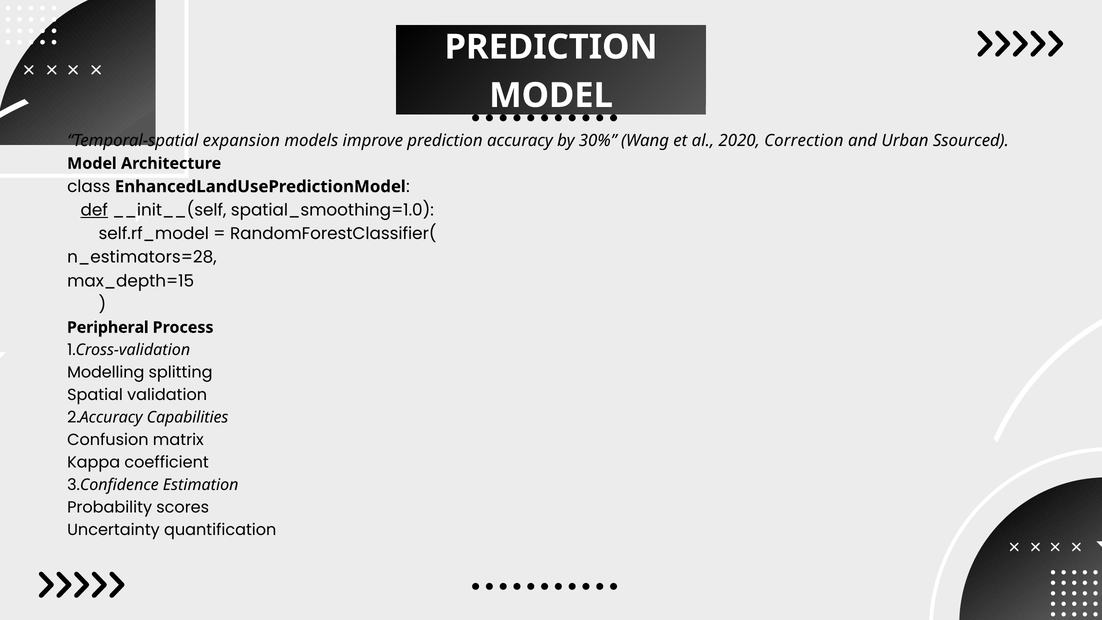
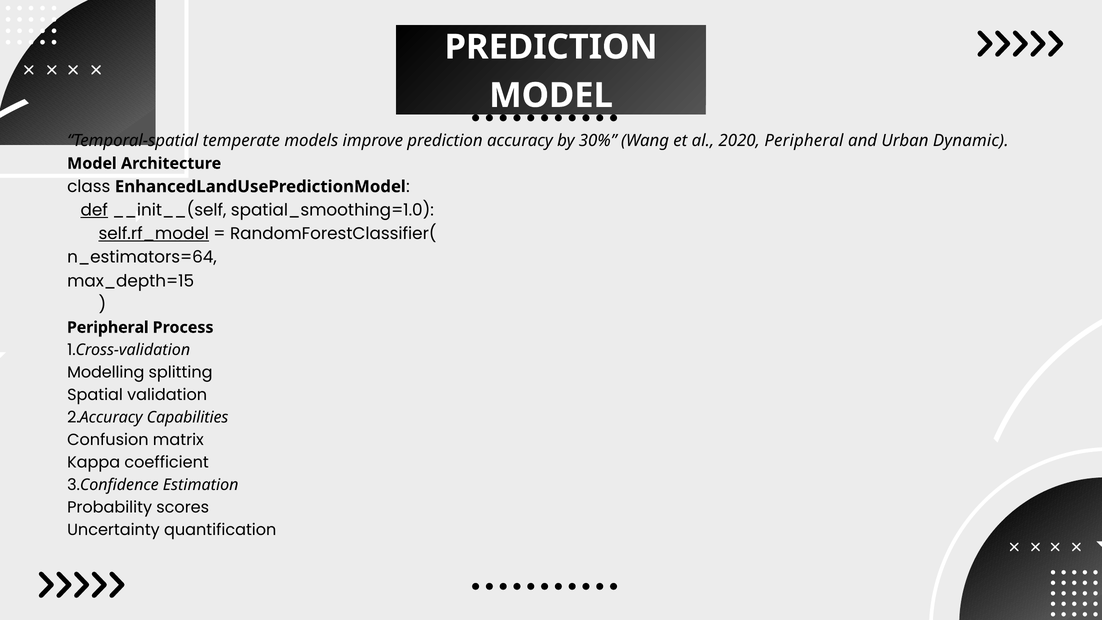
expansion: expansion -> temperate
Correction at (804, 141): Correction -> Peripheral
Ssourced: Ssourced -> Dynamic
self.rf_model underline: none -> present
n_estimators=28: n_estimators=28 -> n_estimators=64
